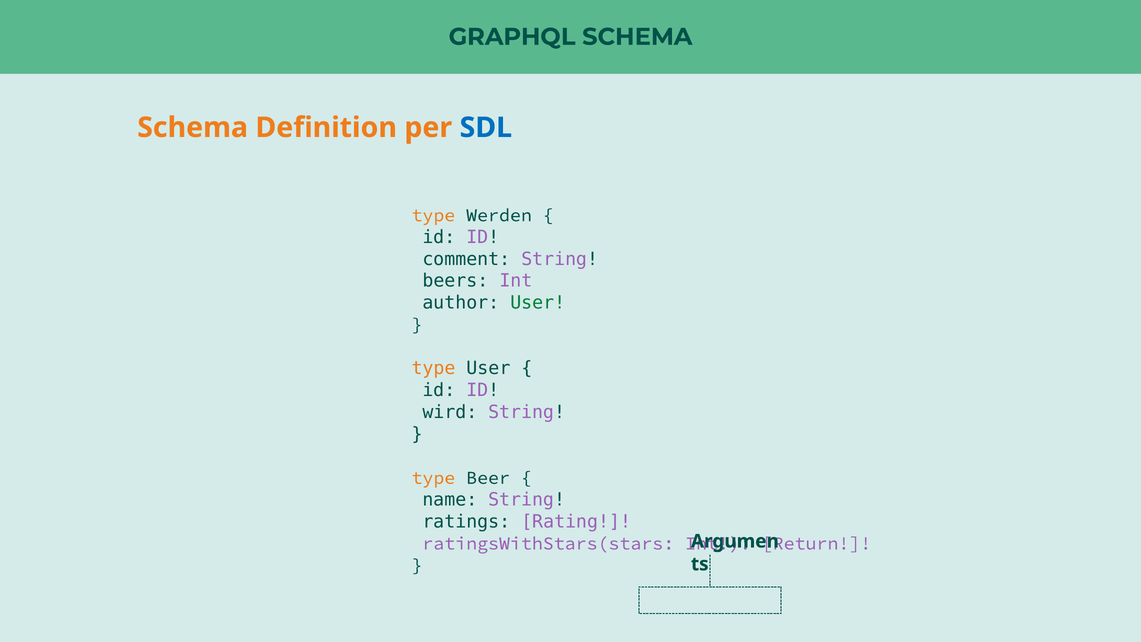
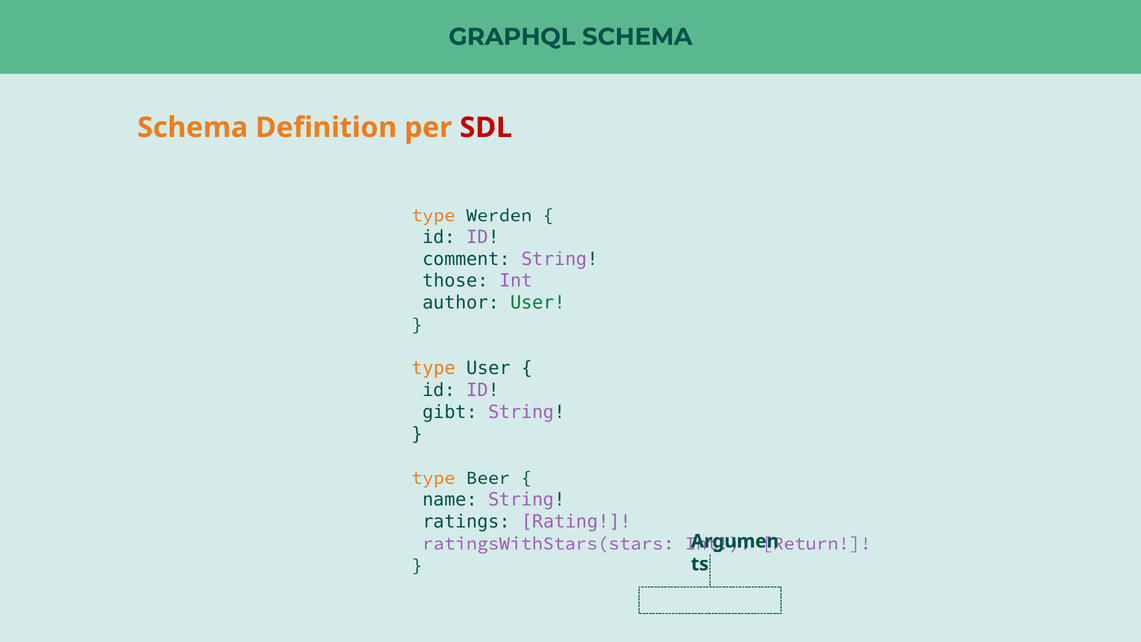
SDL colour: blue -> red
beers: beers -> those
wird: wird -> gibt
